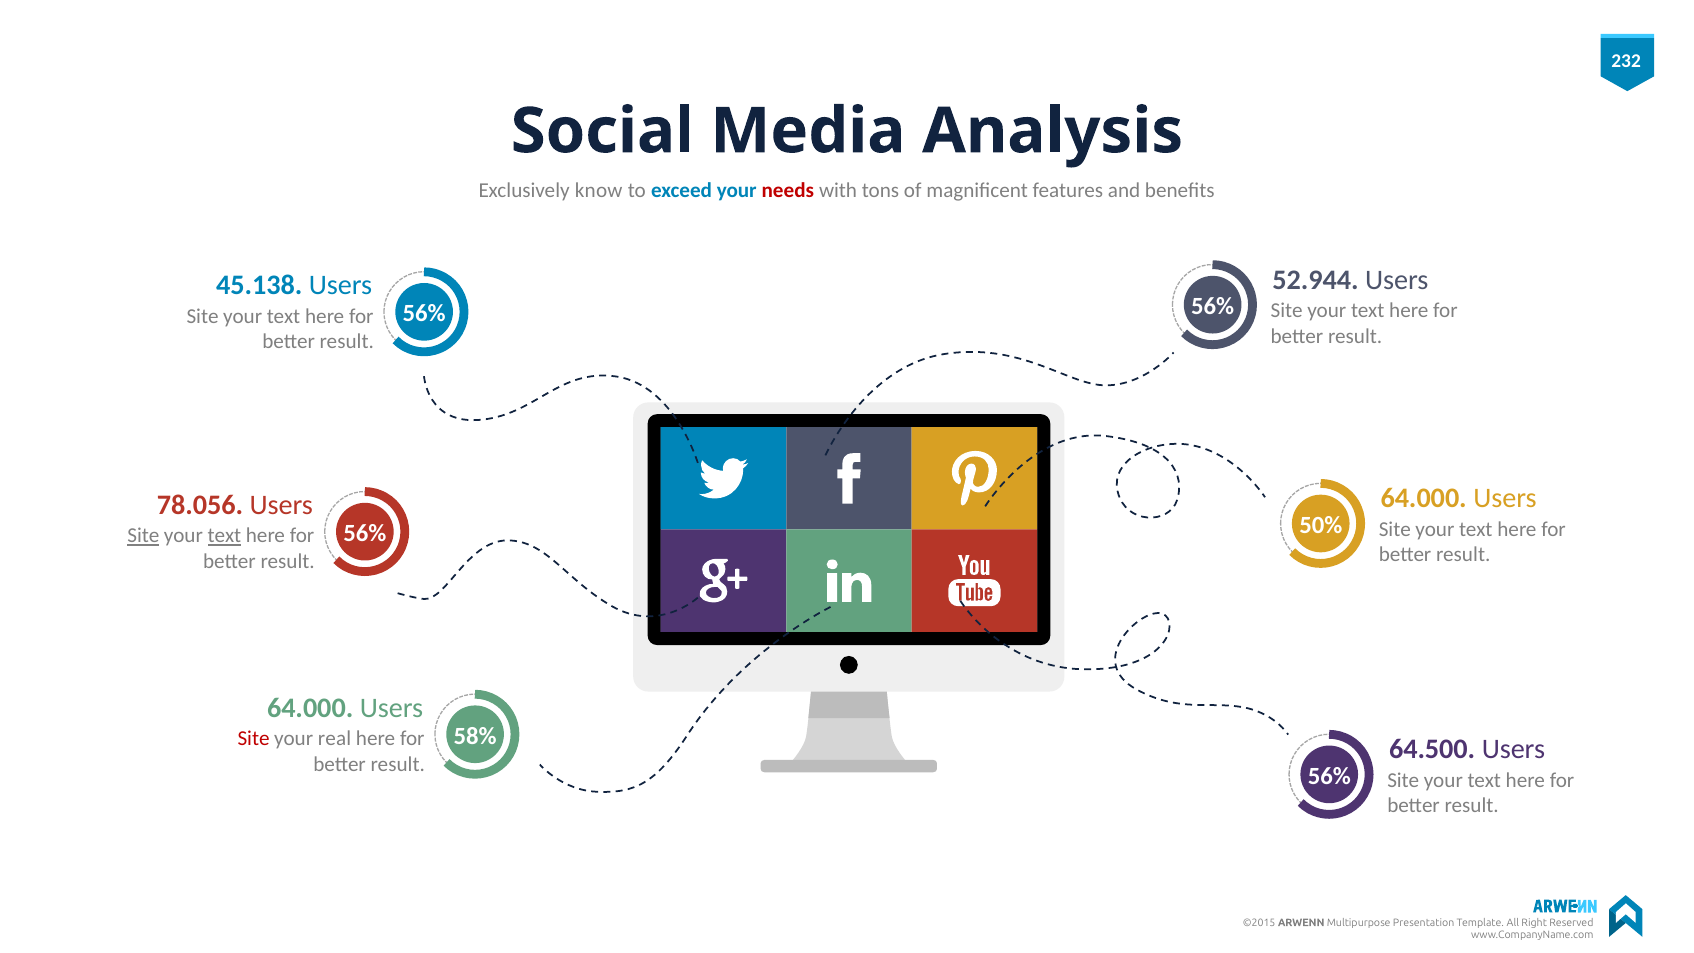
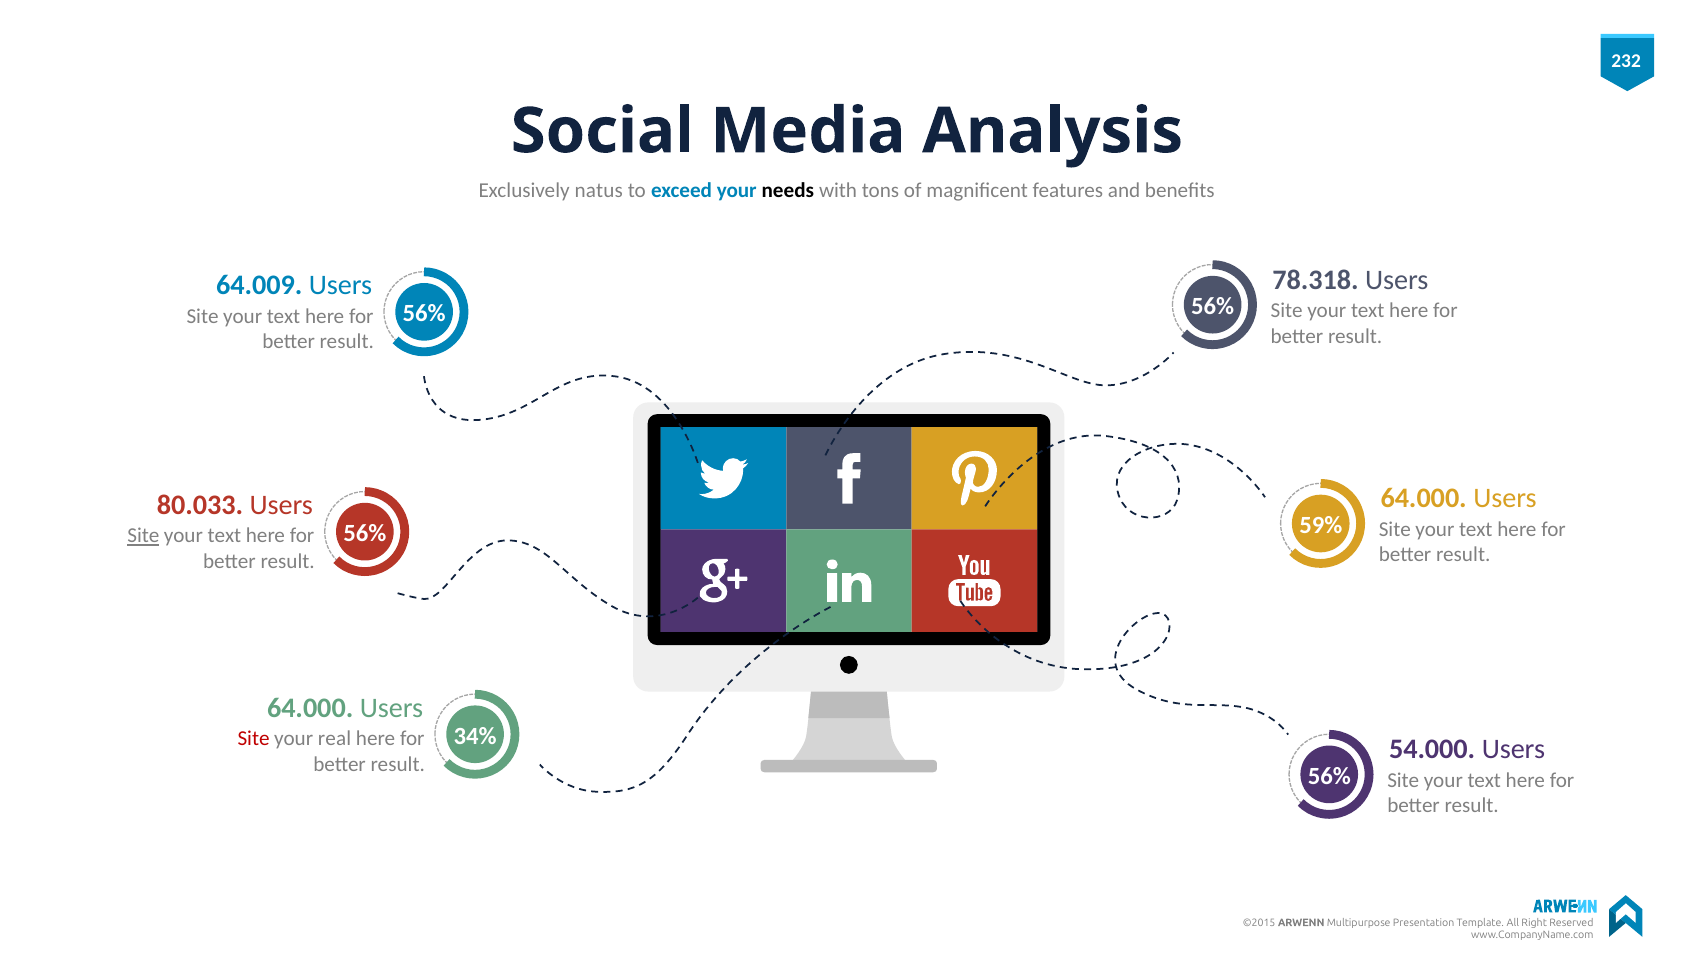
know: know -> natus
needs colour: red -> black
52.944: 52.944 -> 78.318
45.138: 45.138 -> 64.009
78.056: 78.056 -> 80.033
50%: 50% -> 59%
text at (224, 536) underline: present -> none
58%: 58% -> 34%
64.500: 64.500 -> 54.000
